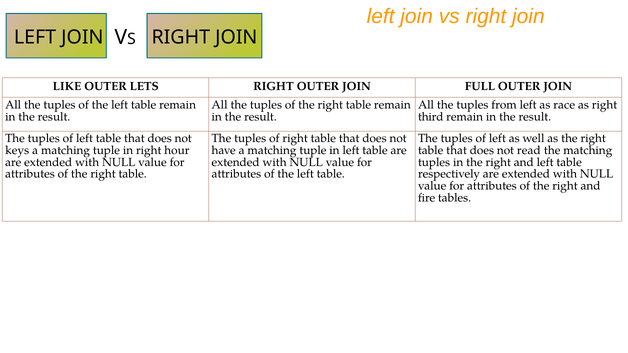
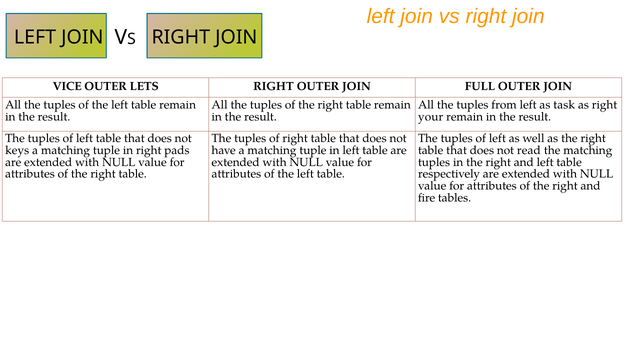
LIKE: LIKE -> VICE
race: race -> task
third: third -> your
hour: hour -> pads
